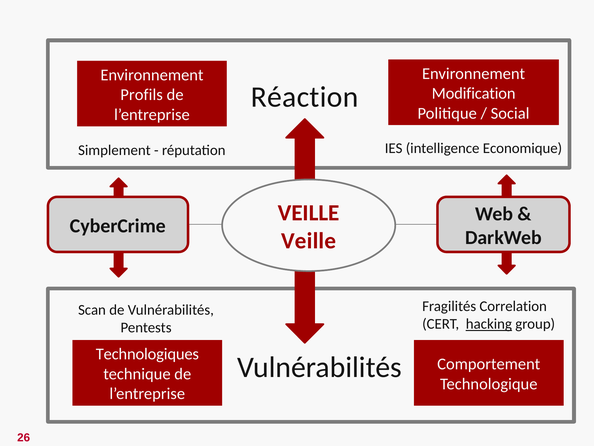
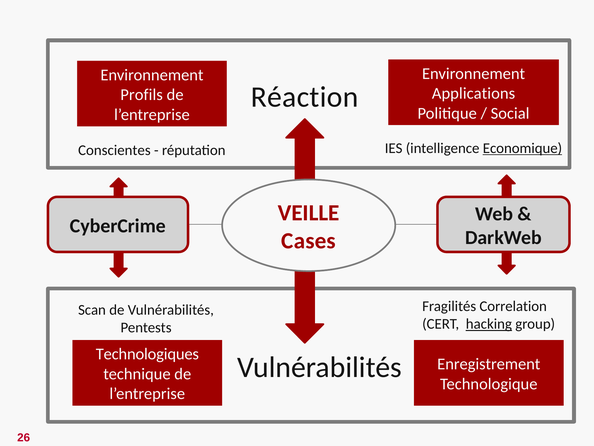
Modification: Modification -> Applications
Economique underline: none -> present
Simplement: Simplement -> Conscientes
Veille at (309, 241): Veille -> Cases
Comportement: Comportement -> Enregistrement
